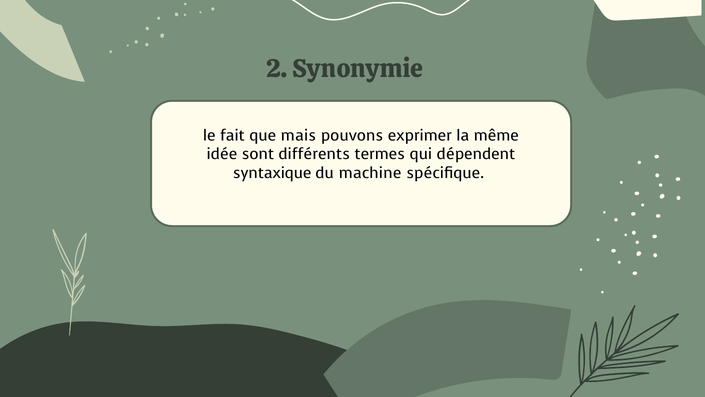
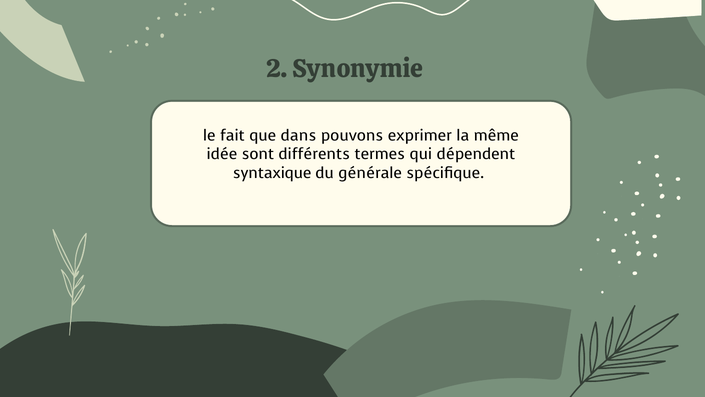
mais: mais -> dans
machine: machine -> générale
